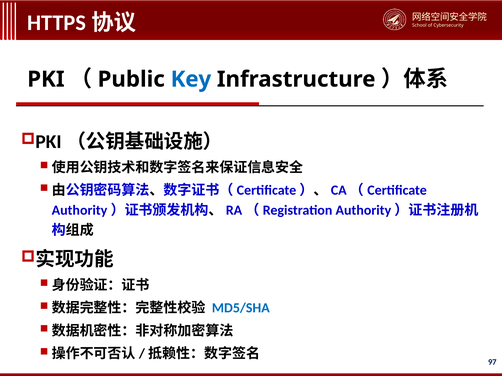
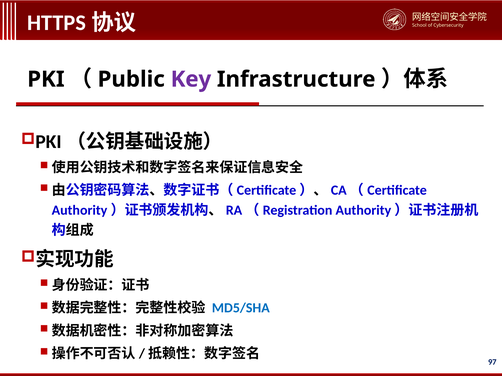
Key colour: blue -> purple
